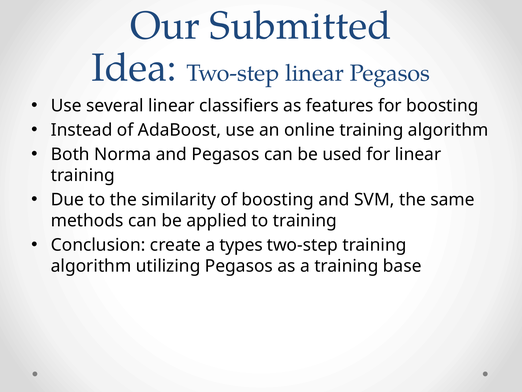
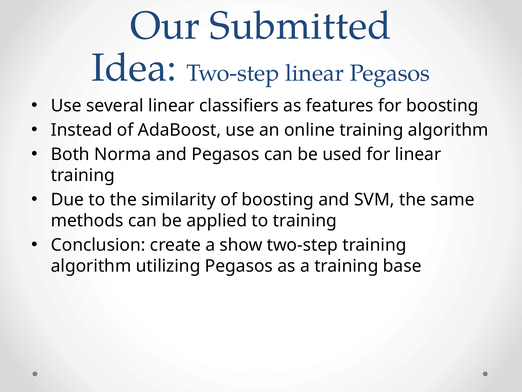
types: types -> show
